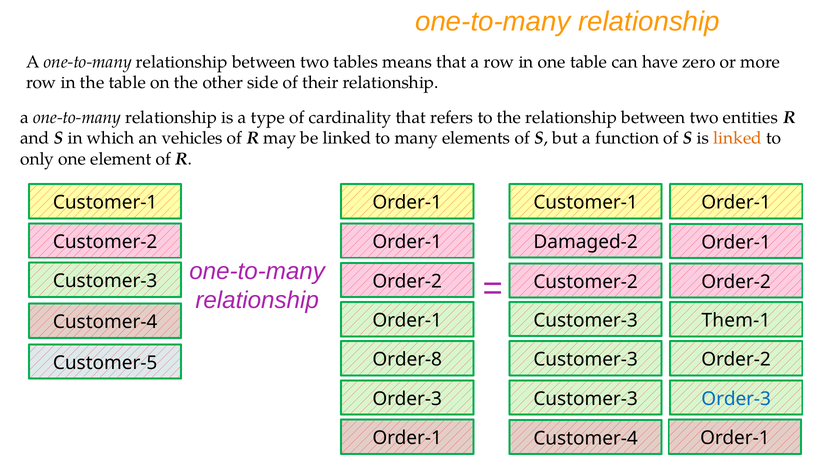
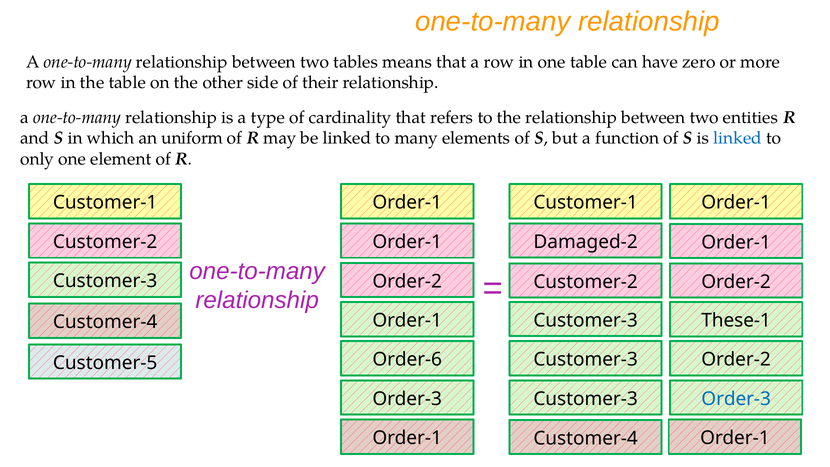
vehicles: vehicles -> uniform
linked at (738, 138) colour: orange -> blue
Them-1: Them-1 -> These-1
Order-8: Order-8 -> Order-6
